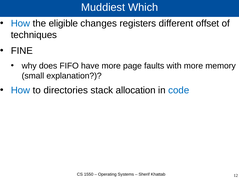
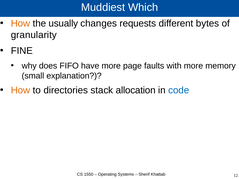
How at (20, 23) colour: blue -> orange
eligible: eligible -> usually
registers: registers -> requests
offset: offset -> bytes
techniques: techniques -> granularity
How at (20, 90) colour: blue -> orange
